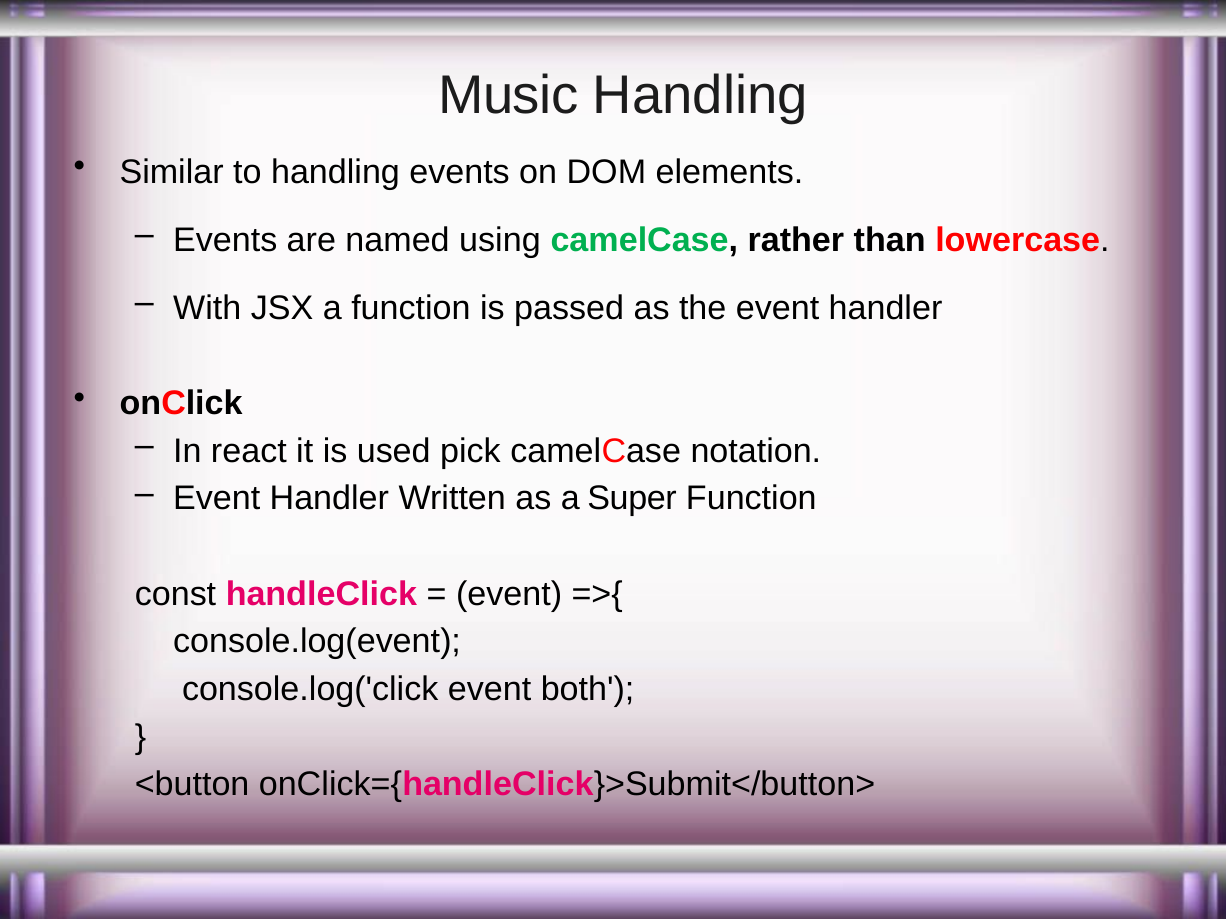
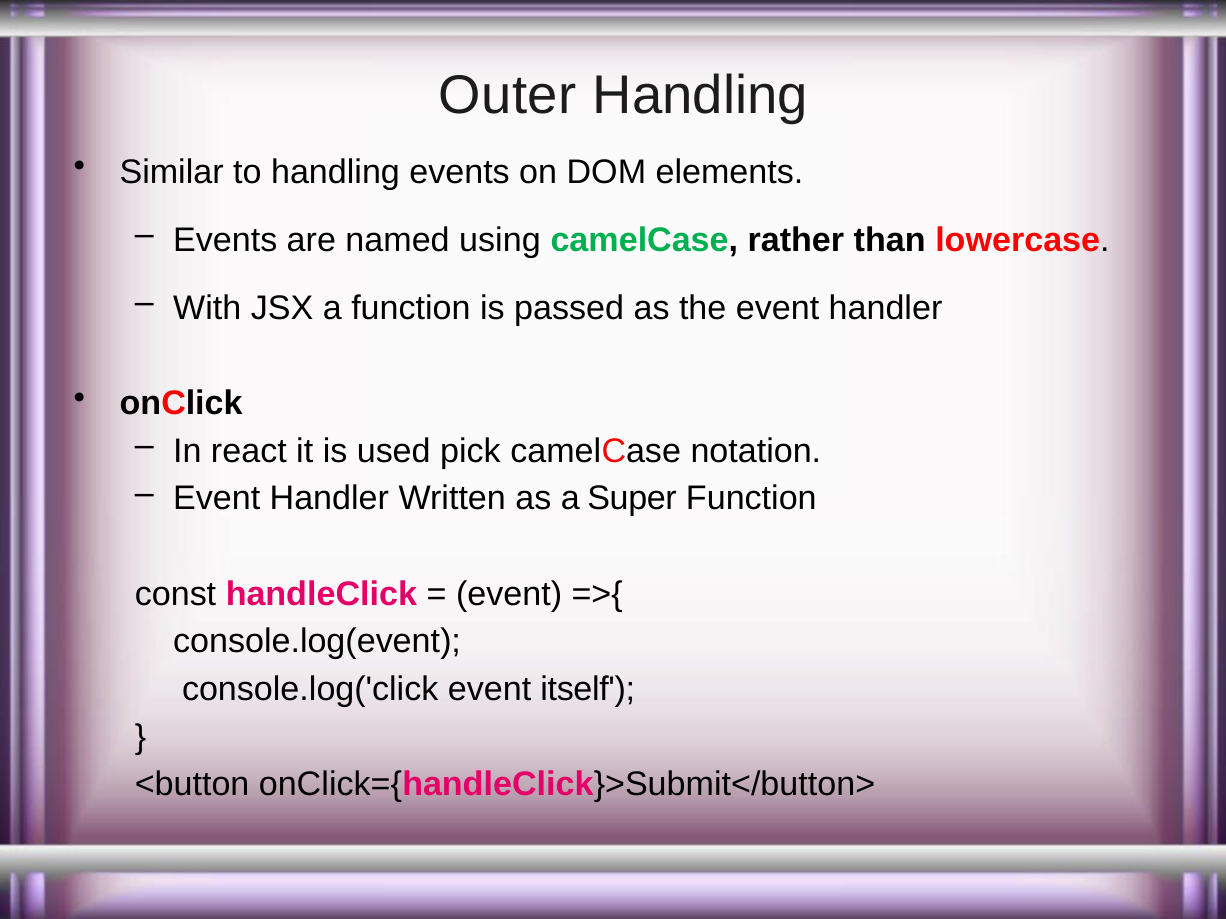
Music: Music -> Outer
both: both -> itself
